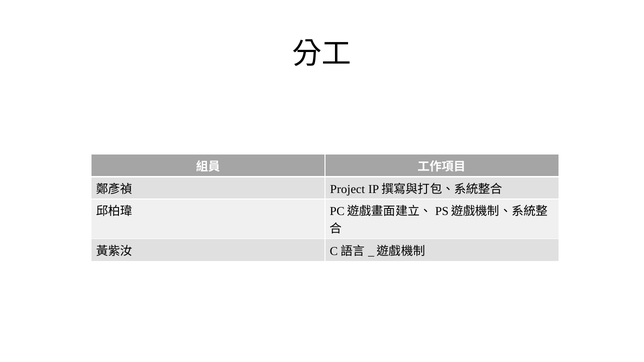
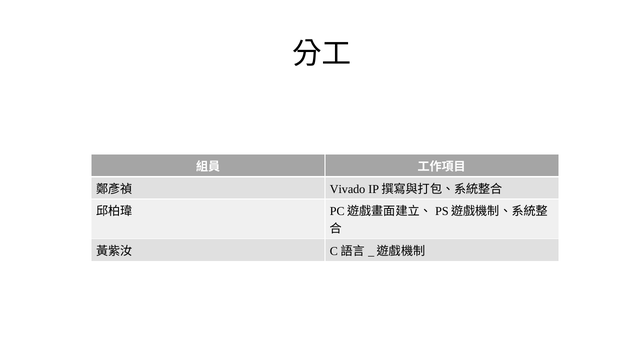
Project: Project -> Vivado
